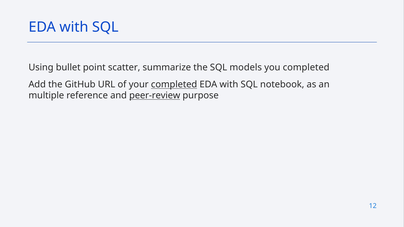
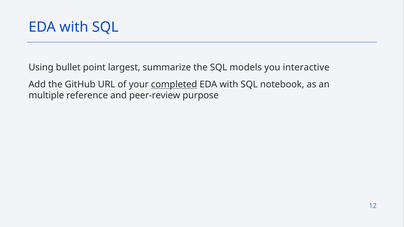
scatter: scatter -> largest
you completed: completed -> interactive
peer-review underline: present -> none
